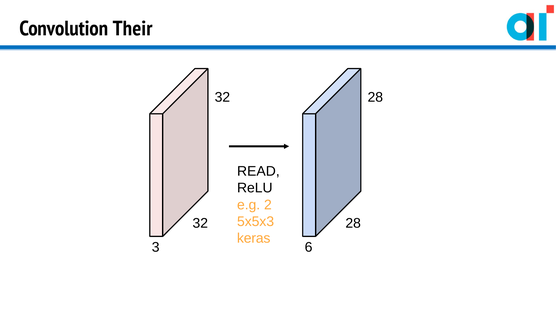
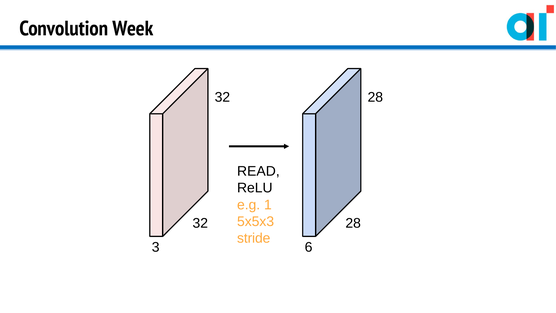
Their: Their -> Week
2: 2 -> 1
keras: keras -> stride
